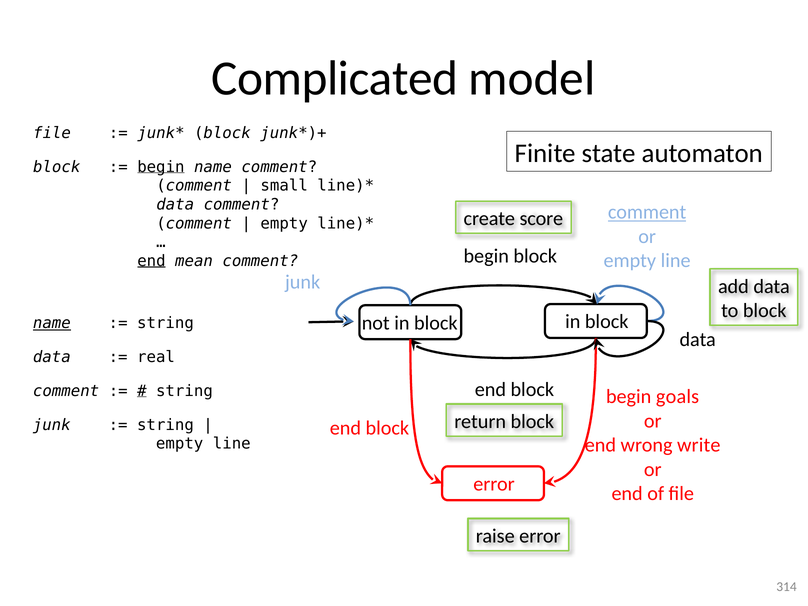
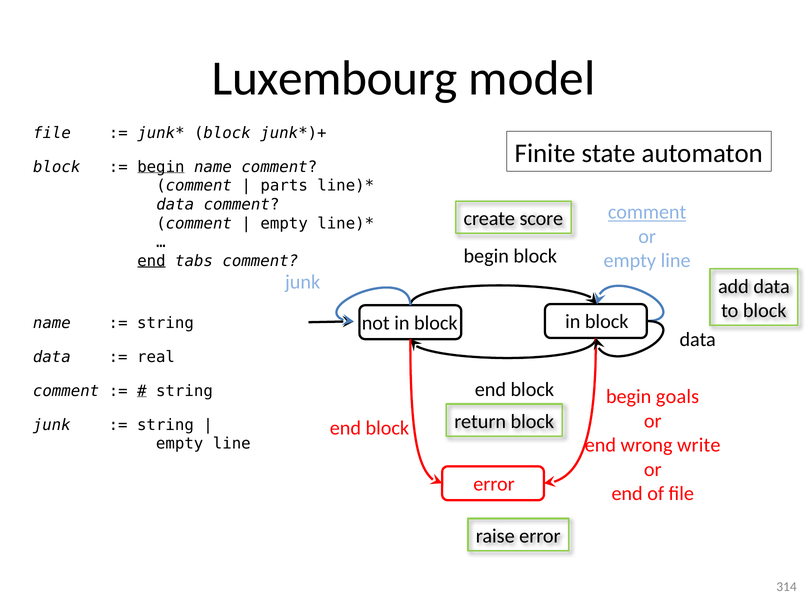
Complicated: Complicated -> Luxembourg
small: small -> parts
mean: mean -> tabs
name at (52, 323) underline: present -> none
